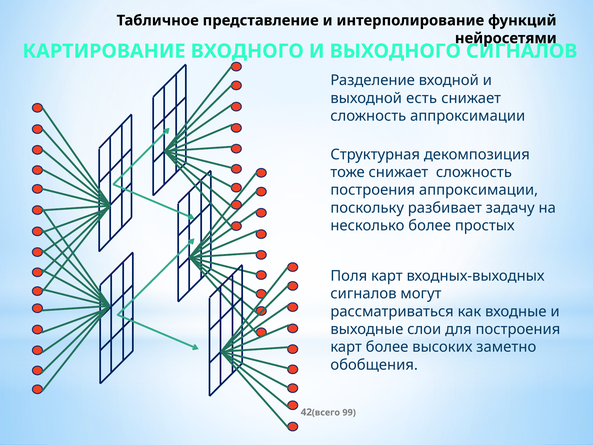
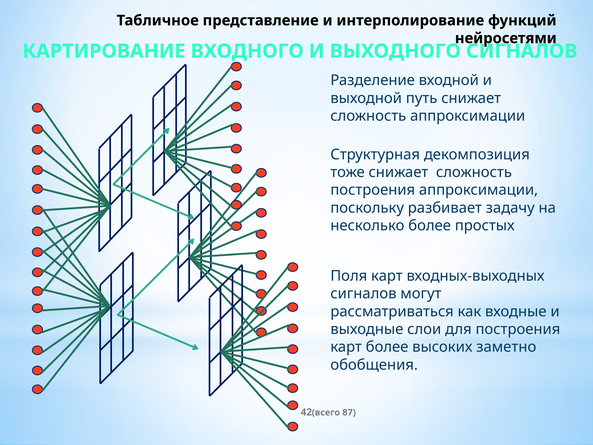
есть: есть -> путь
99: 99 -> 87
